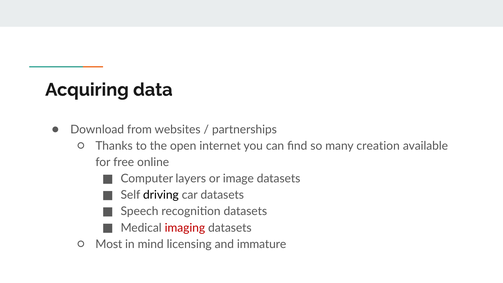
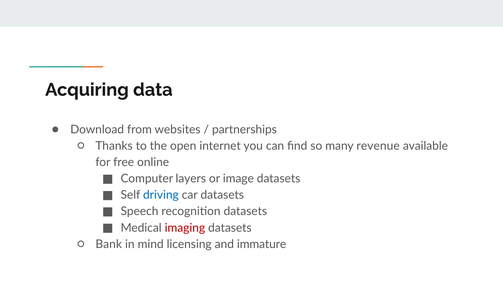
creation: creation -> revenue
driving colour: black -> blue
Most: Most -> Bank
